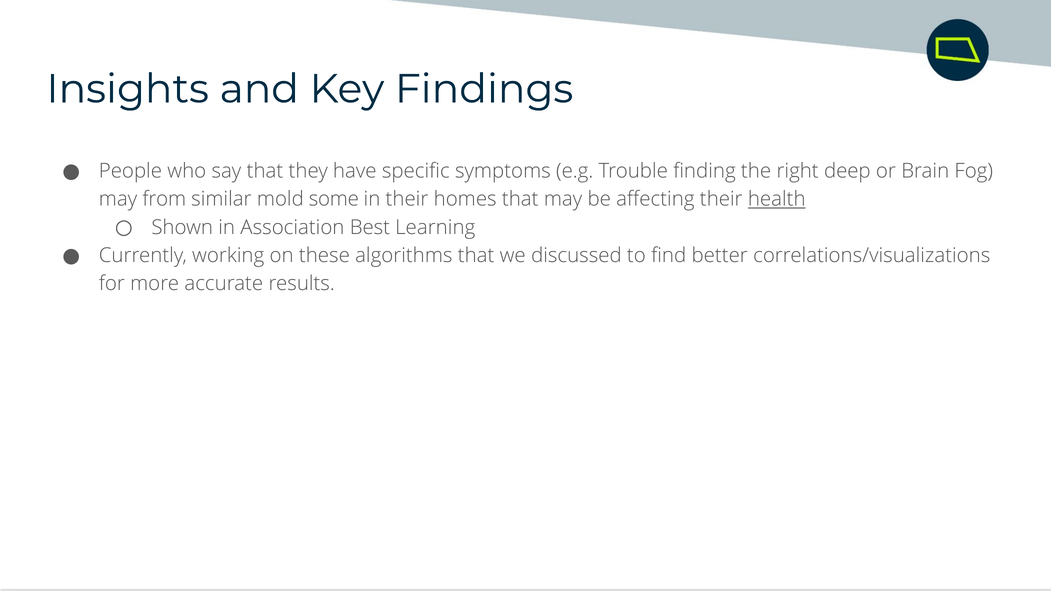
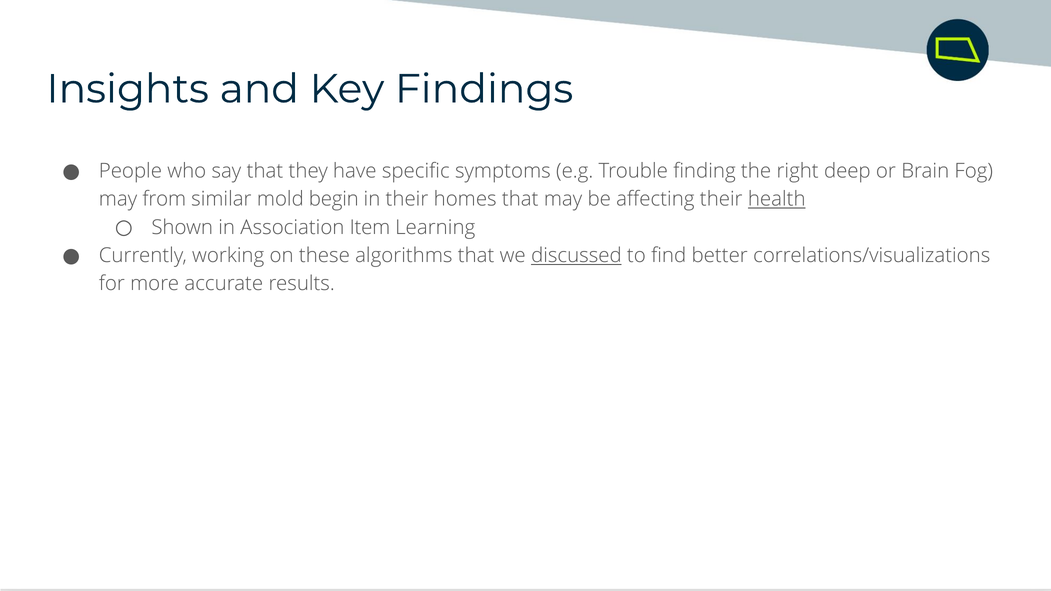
some: some -> begin
Best: Best -> Item
discussed underline: none -> present
